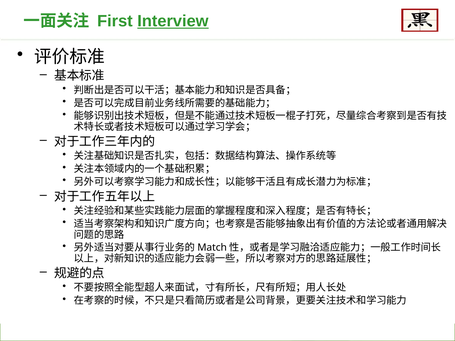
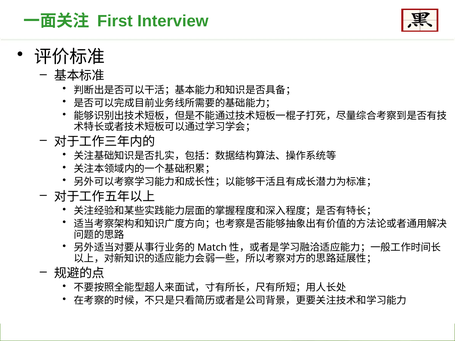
Interview underline: present -> none
